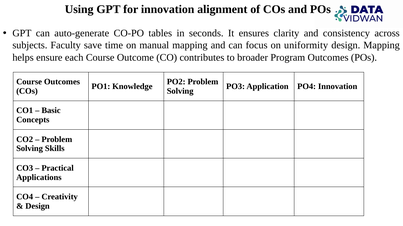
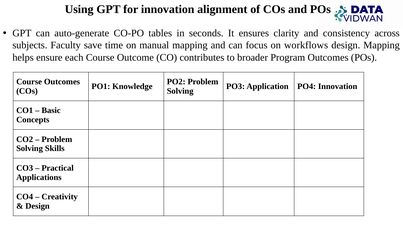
uniformity: uniformity -> workflows
